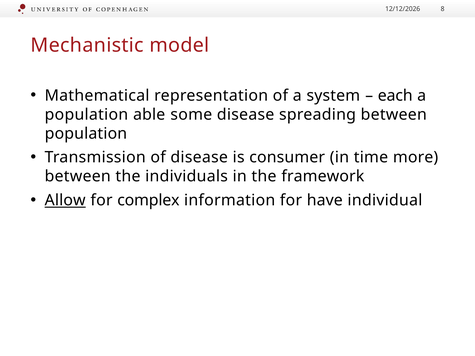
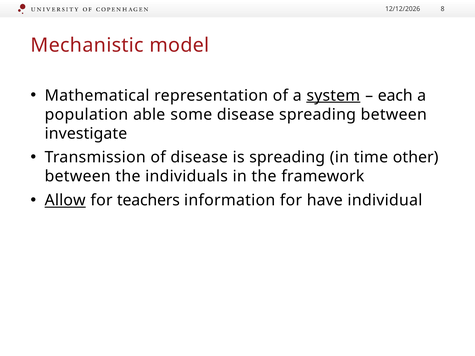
system underline: none -> present
population at (86, 134): population -> investigate
is consumer: consumer -> spreading
more: more -> other
complex: complex -> teachers
